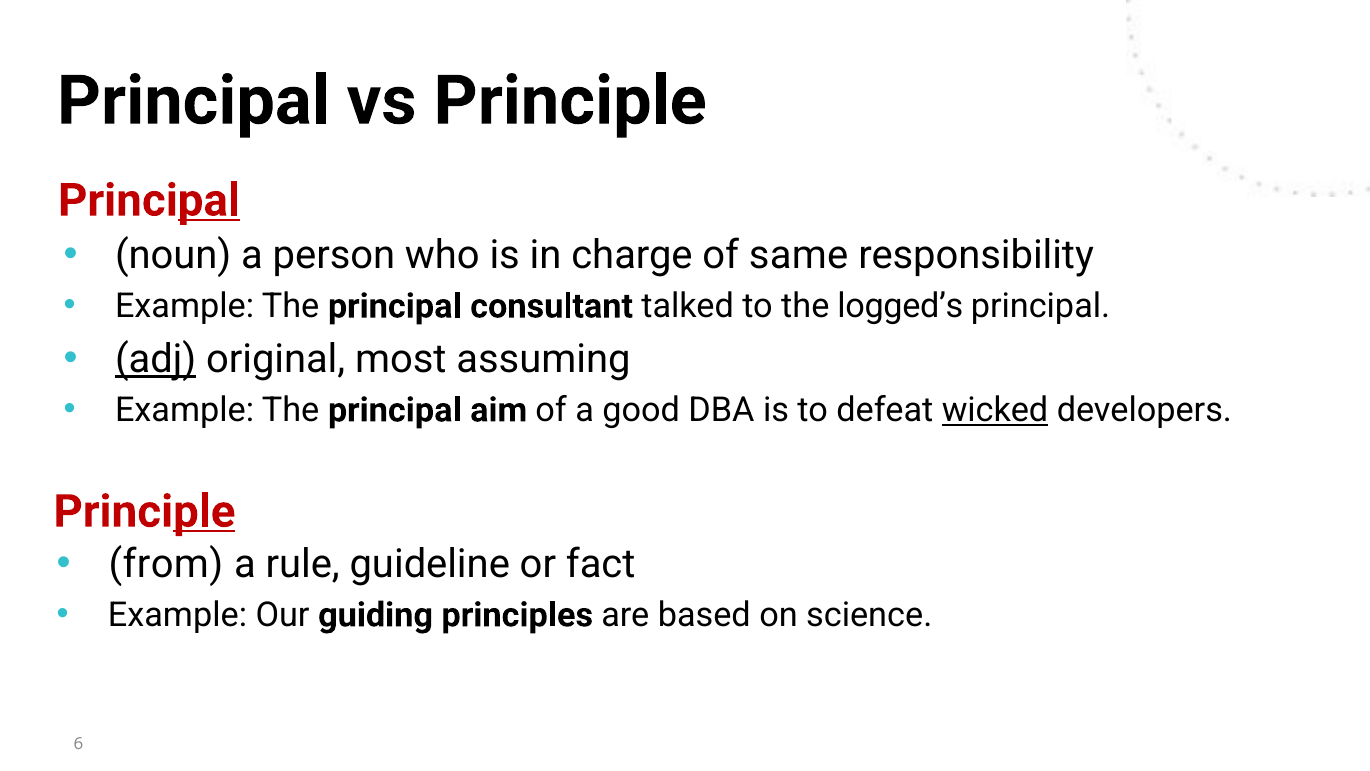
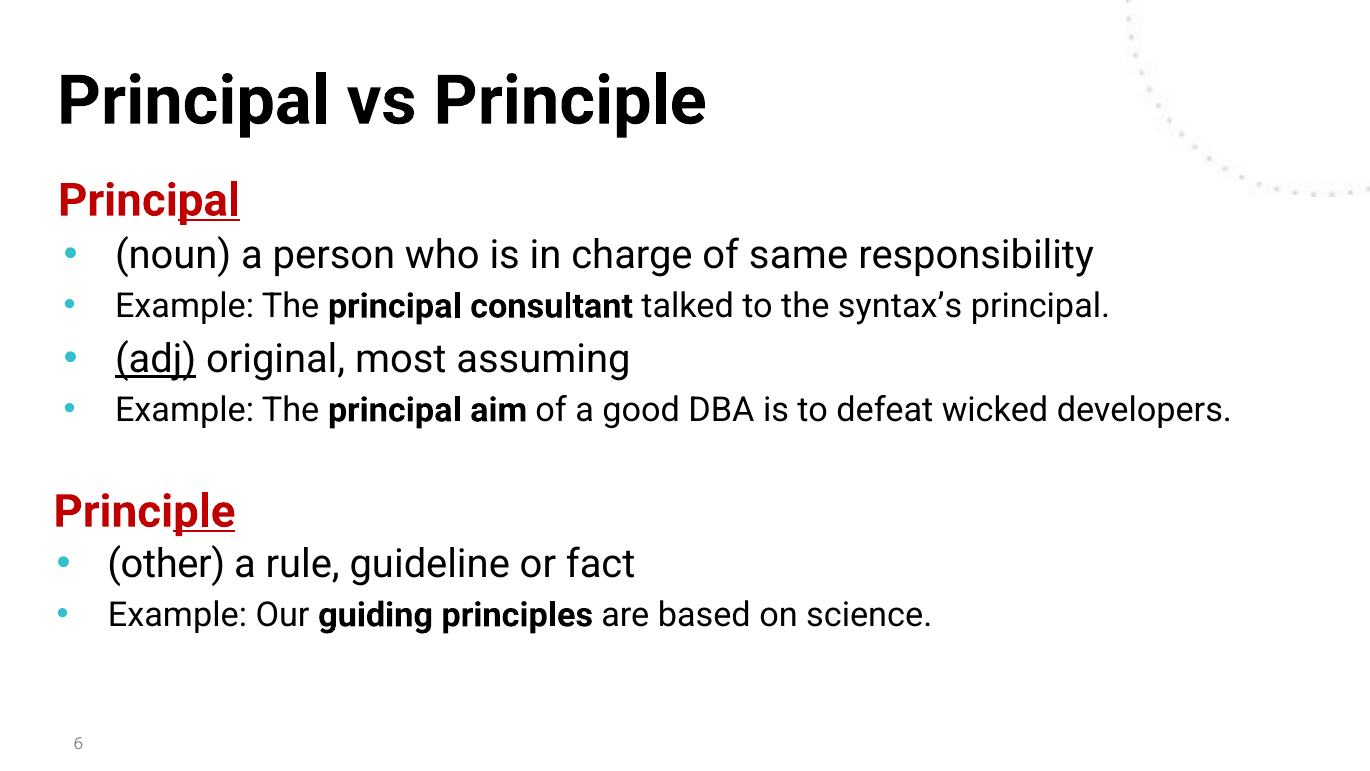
logged’s: logged’s -> syntax’s
wicked underline: present -> none
from: from -> other
